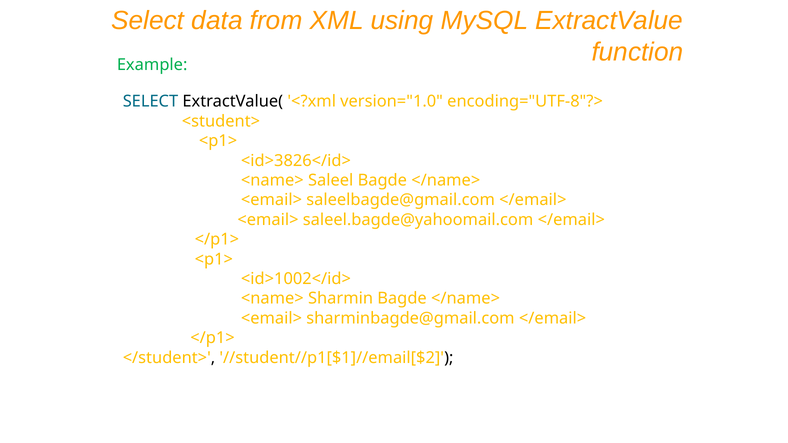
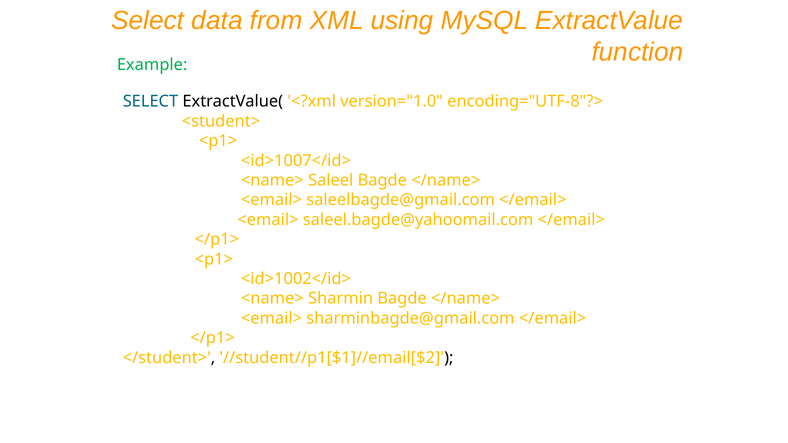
<id>3826</id>: <id>3826</id> -> <id>1007</id>
